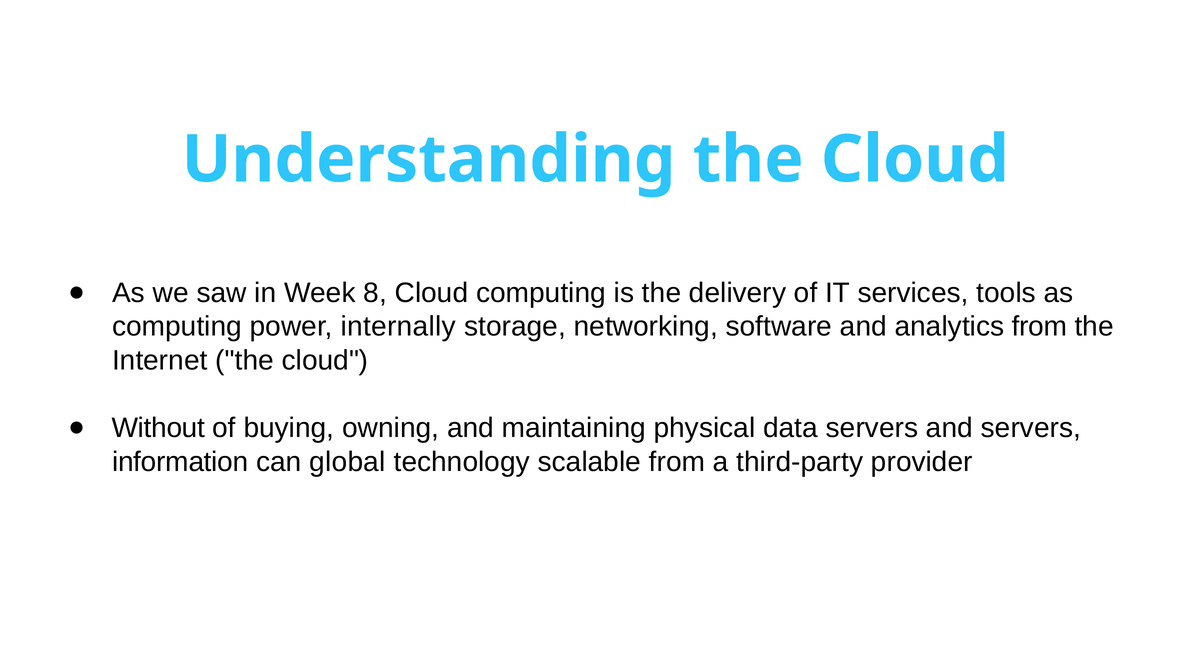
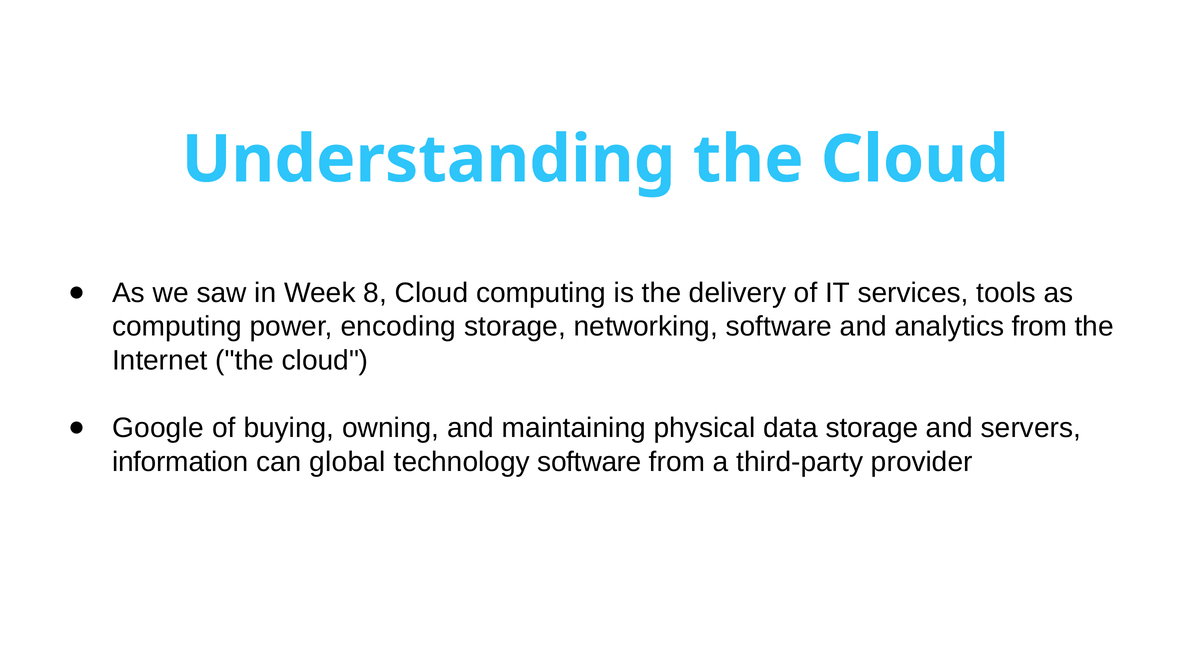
internally: internally -> encoding
Without: Without -> Google
data servers: servers -> storage
technology scalable: scalable -> software
